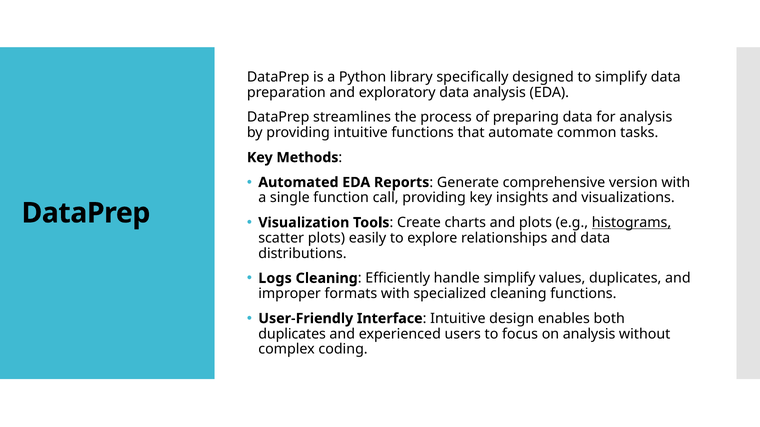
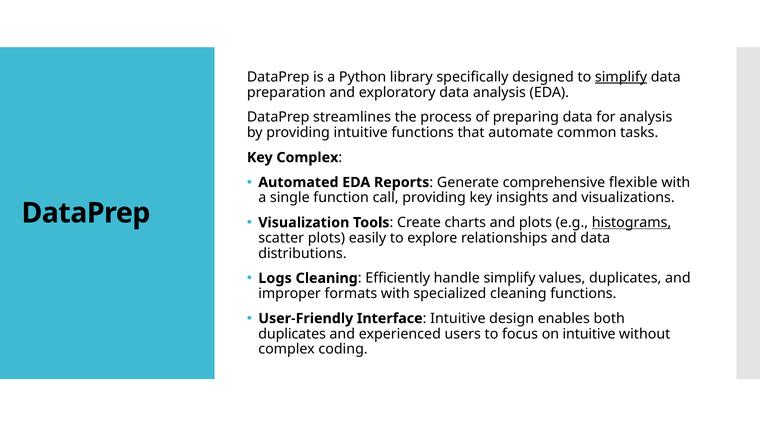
simplify at (621, 77) underline: none -> present
Key Methods: Methods -> Complex
version: version -> flexible
on analysis: analysis -> intuitive
